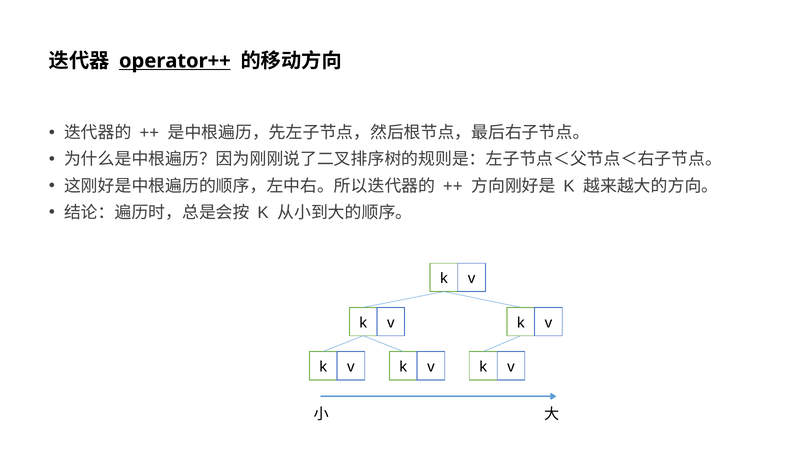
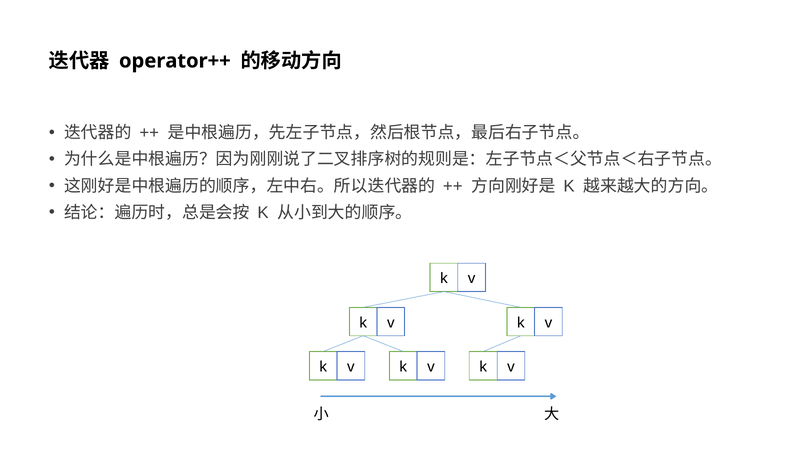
operator++ underline: present -> none
